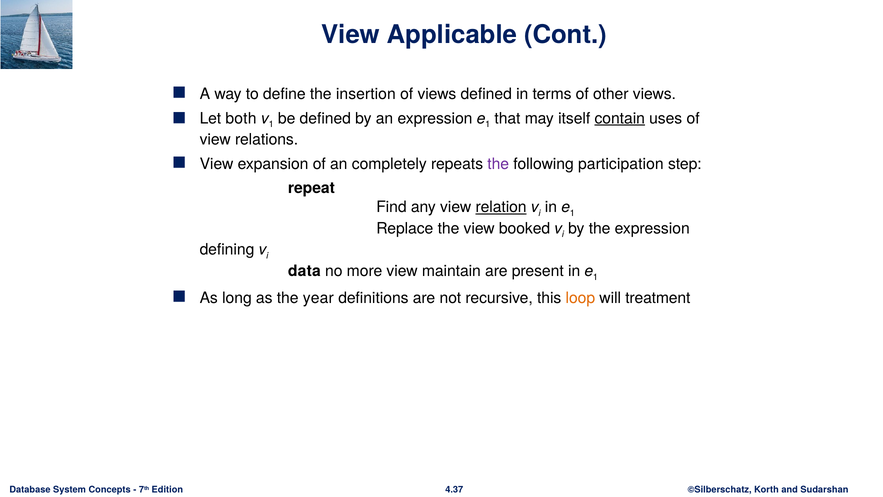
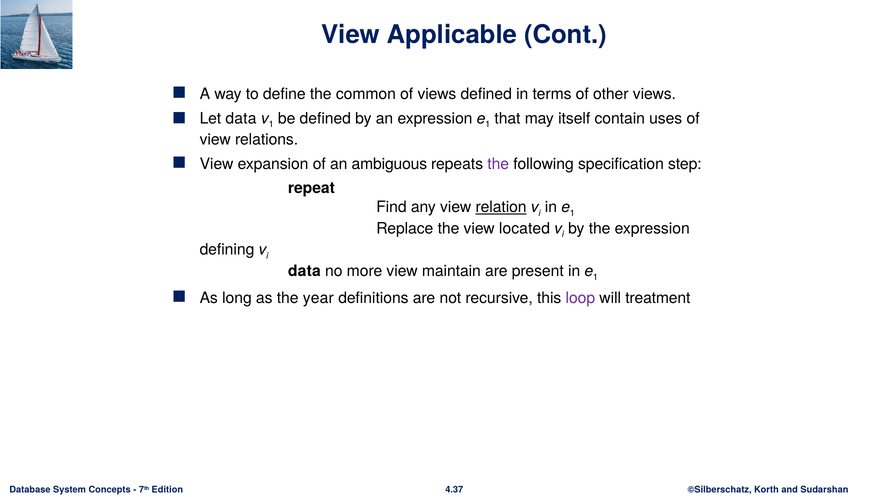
insertion: insertion -> common
Let both: both -> data
contain underline: present -> none
completely: completely -> ambiguous
participation: participation -> specification
booked: booked -> located
loop colour: orange -> purple
